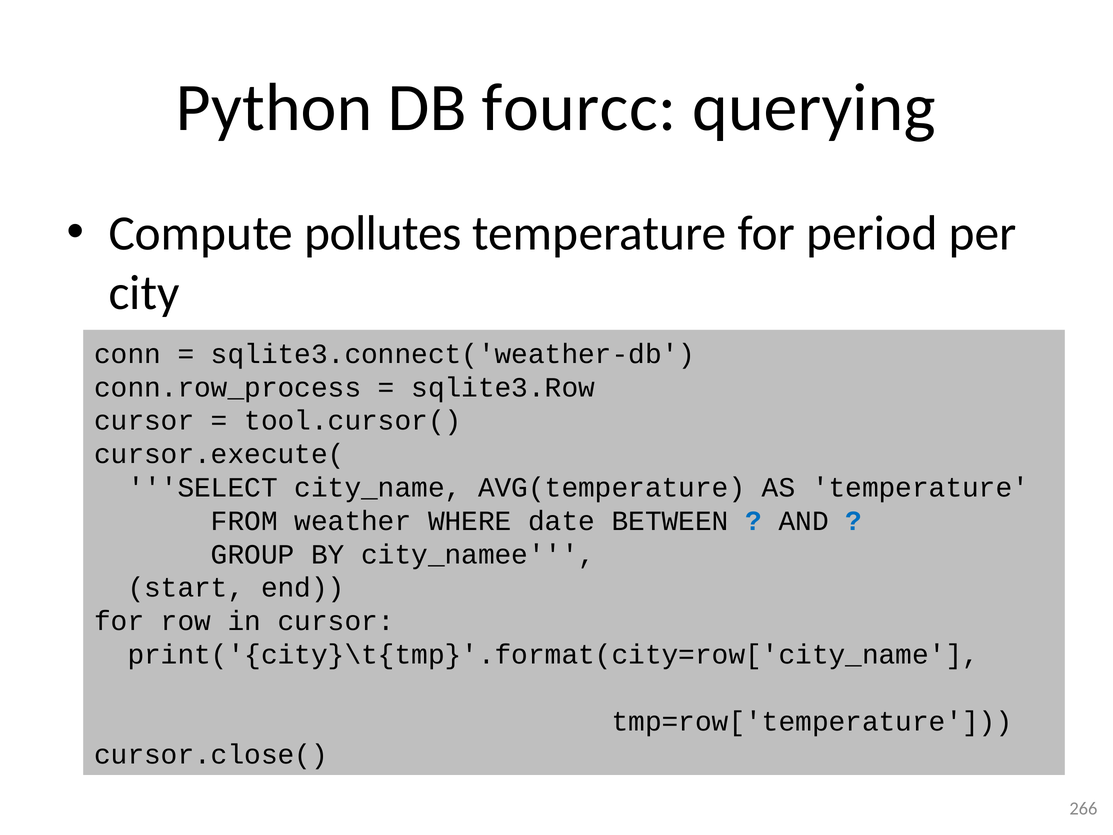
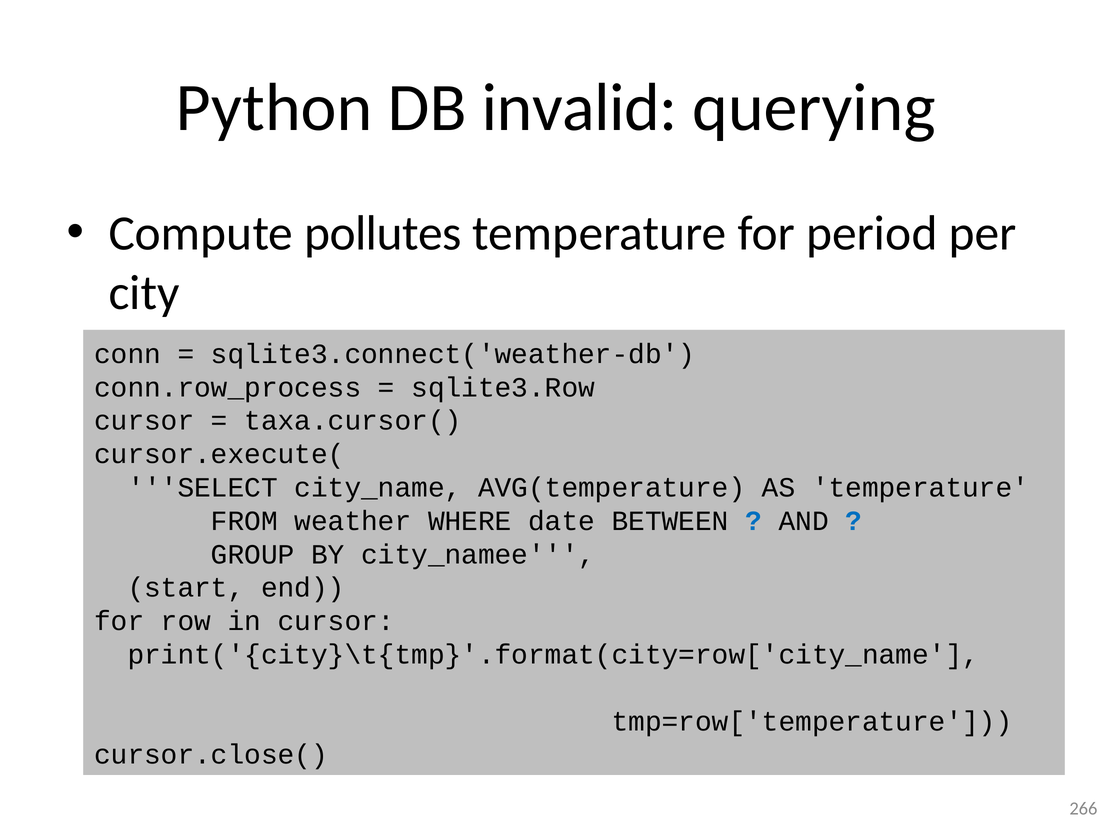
fourcc: fourcc -> invalid
tool.cursor(: tool.cursor( -> taxa.cursor(
